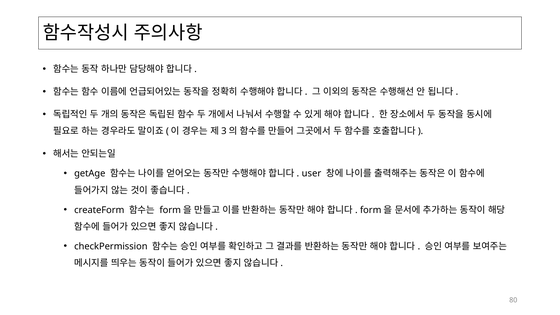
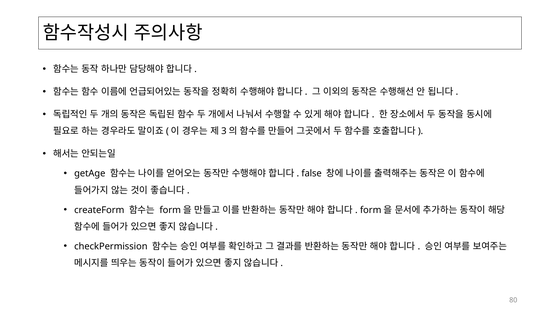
user: user -> false
